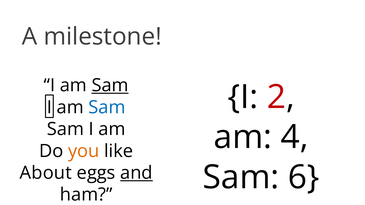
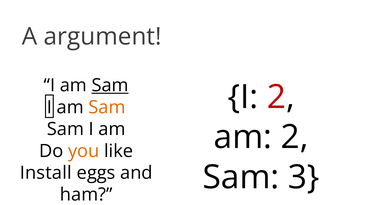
milestone: milestone -> argument
Sam at (107, 107) colour: blue -> orange
am 4: 4 -> 2
6: 6 -> 3
About: About -> Install
and underline: present -> none
